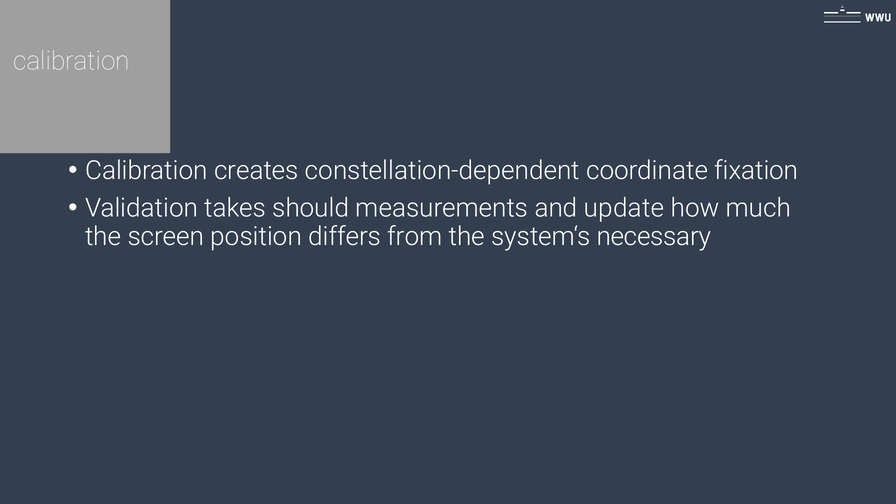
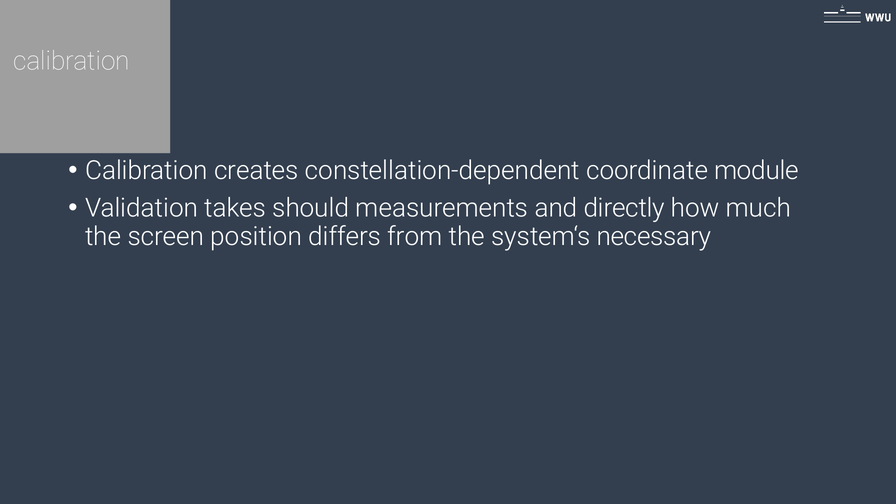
fixation: fixation -> module
update: update -> directly
